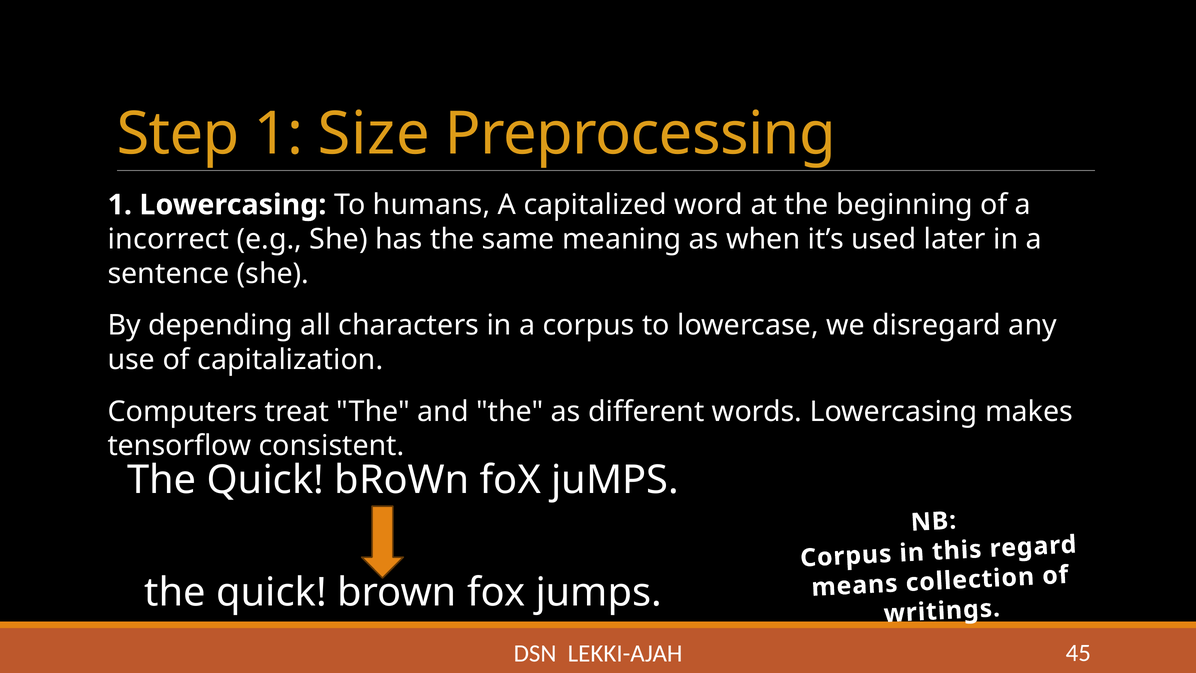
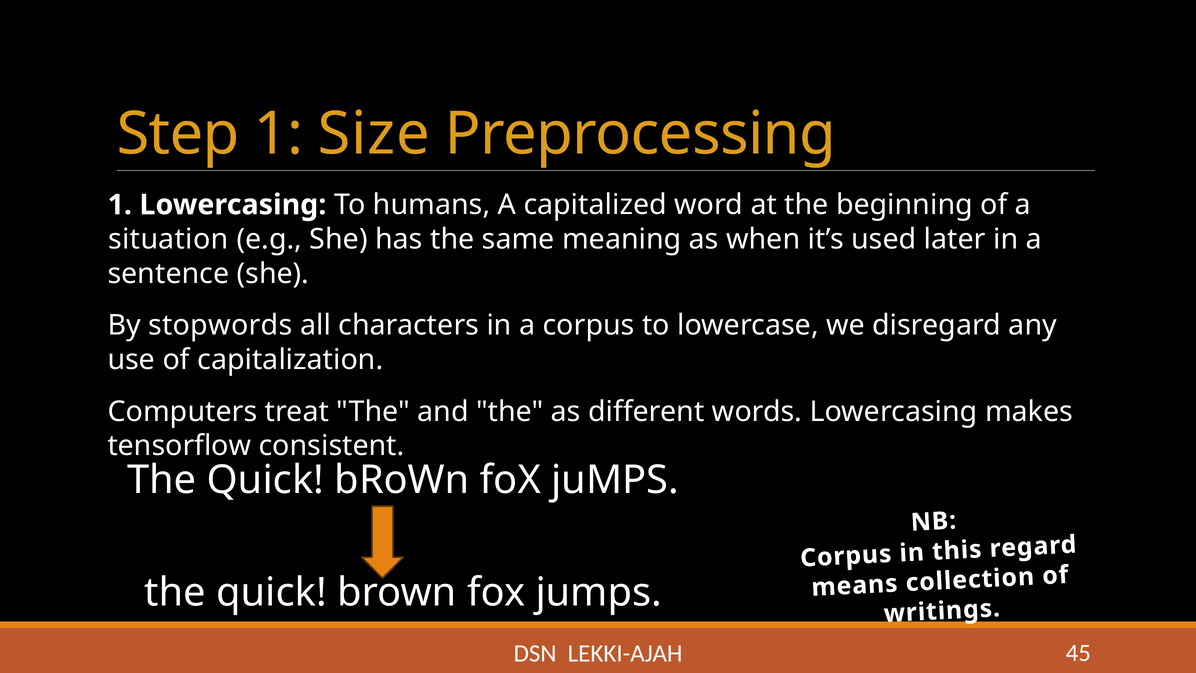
incorrect: incorrect -> situation
depending: depending -> stopwords
